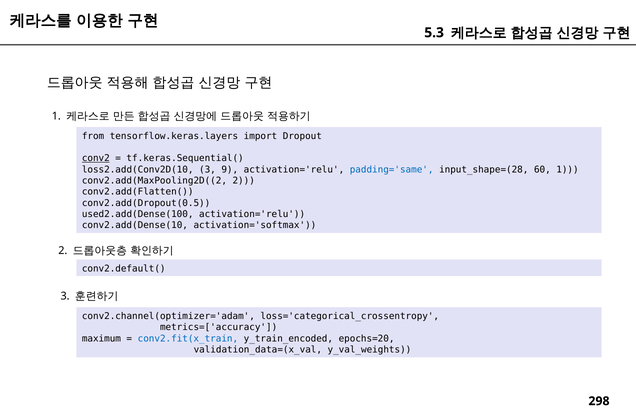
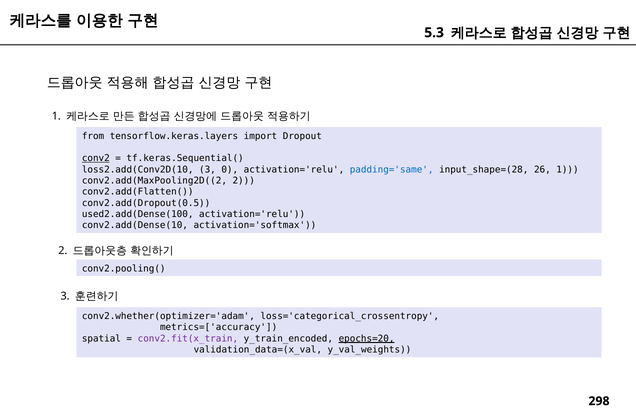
9: 9 -> 0
60: 60 -> 26
conv2.default(: conv2.default( -> conv2.pooling(
conv2.channel(optimizer='adam: conv2.channel(optimizer='adam -> conv2.whether(optimizer='adam
maximum: maximum -> spatial
conv2.fit(x_train colour: blue -> purple
epochs=20 underline: none -> present
